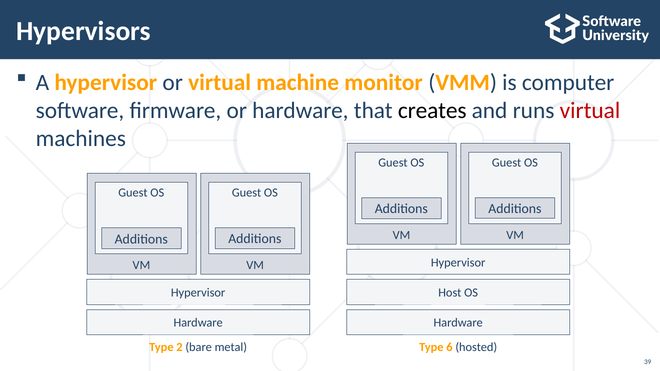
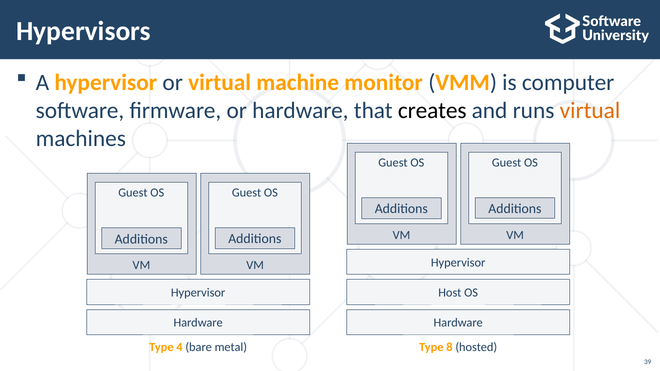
virtual at (590, 110) colour: red -> orange
2: 2 -> 4
6: 6 -> 8
